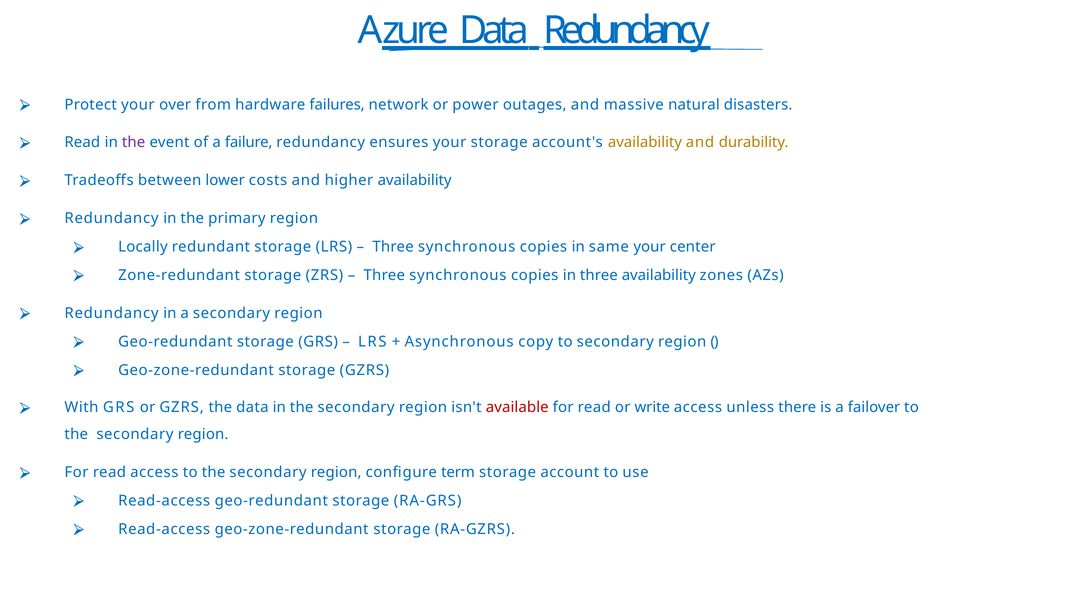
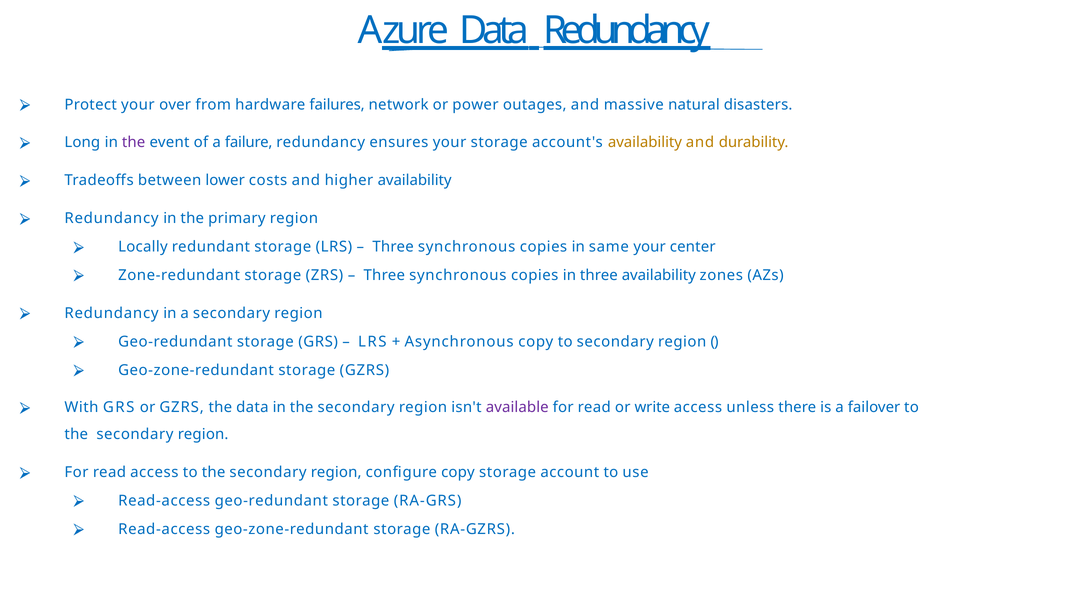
Read at (82, 142): Read -> Long
available colour: red -> purple
configure term: term -> copy
